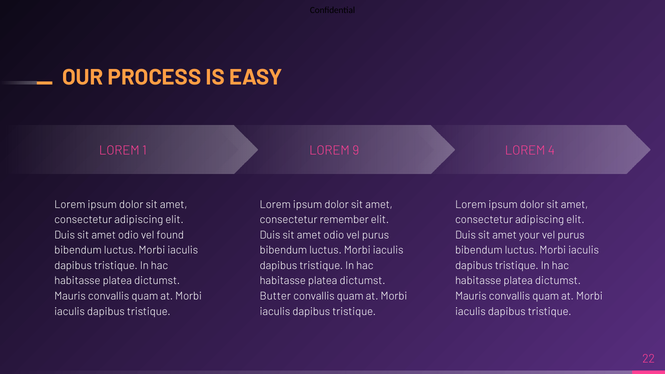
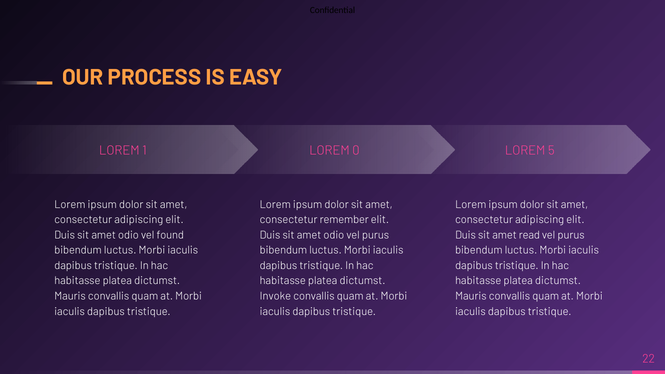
9: 9 -> 0
4: 4 -> 5
your: your -> read
Butter: Butter -> Invoke
